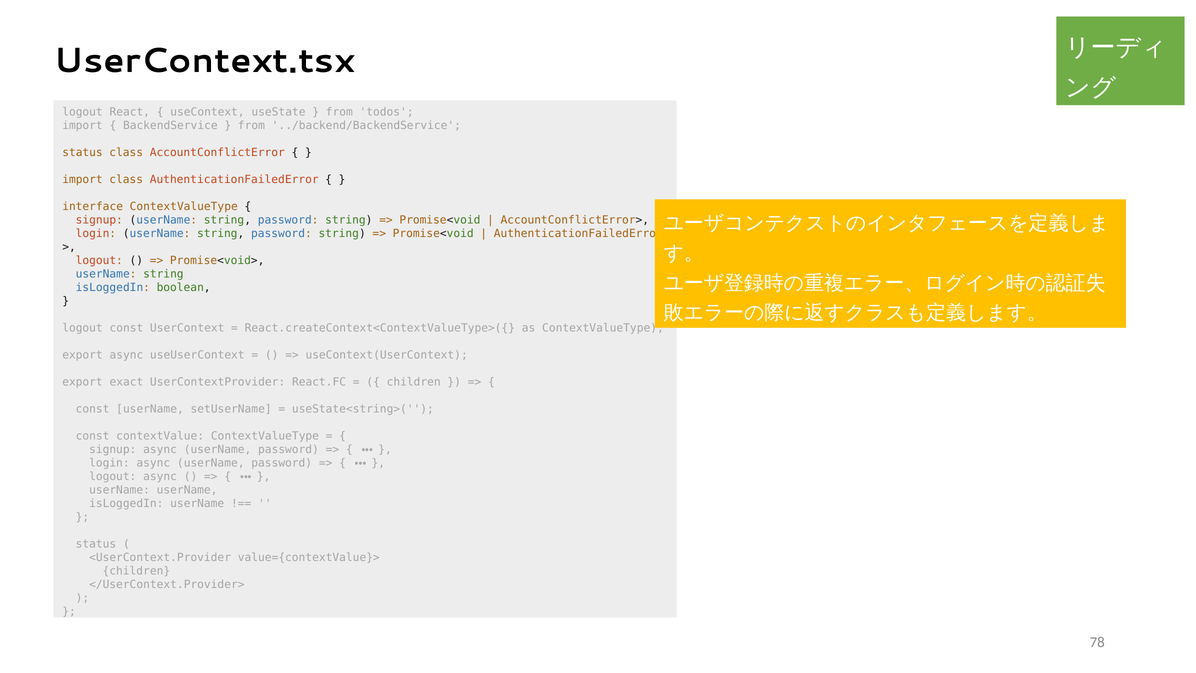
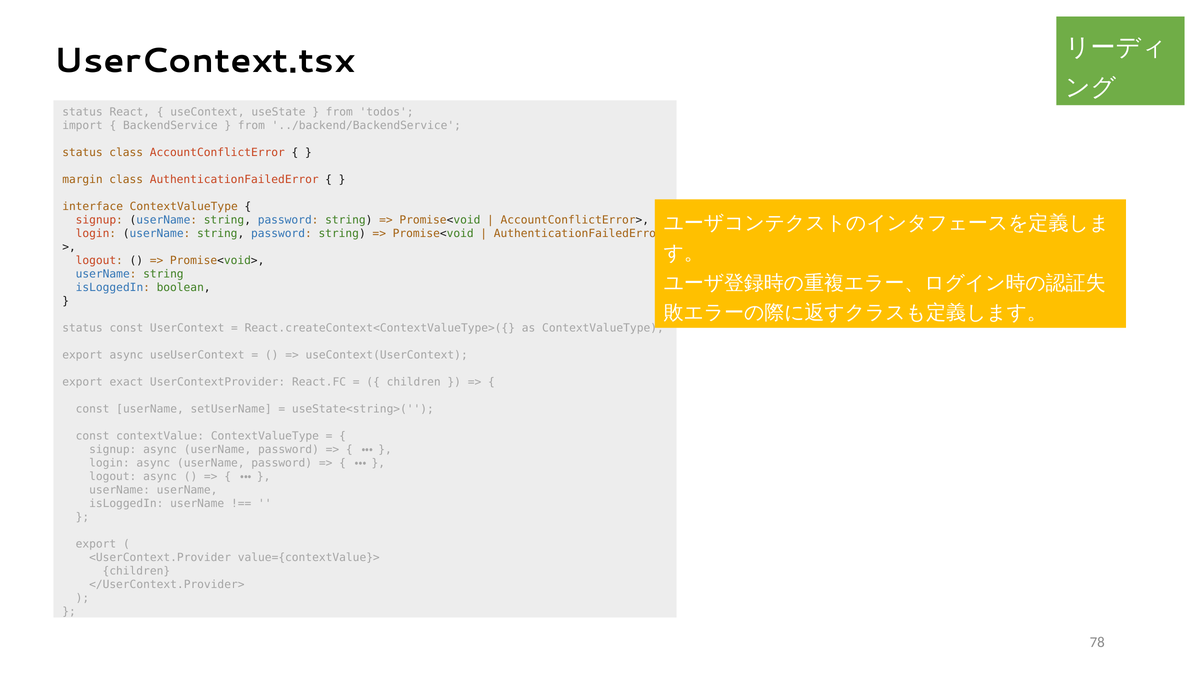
logout at (83, 112): logout -> status
import at (83, 180): import -> margin
logout at (83, 328): logout -> status
status at (96, 544): status -> export
